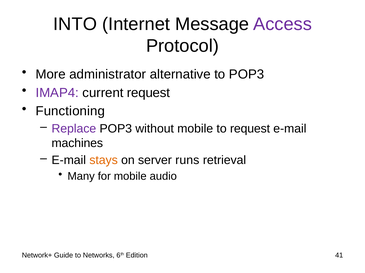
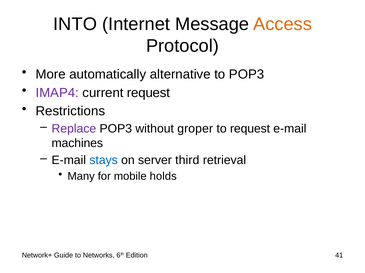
Access colour: purple -> orange
administrator: administrator -> automatically
Functioning: Functioning -> Restrictions
without mobile: mobile -> groper
stays colour: orange -> blue
runs: runs -> third
audio: audio -> holds
